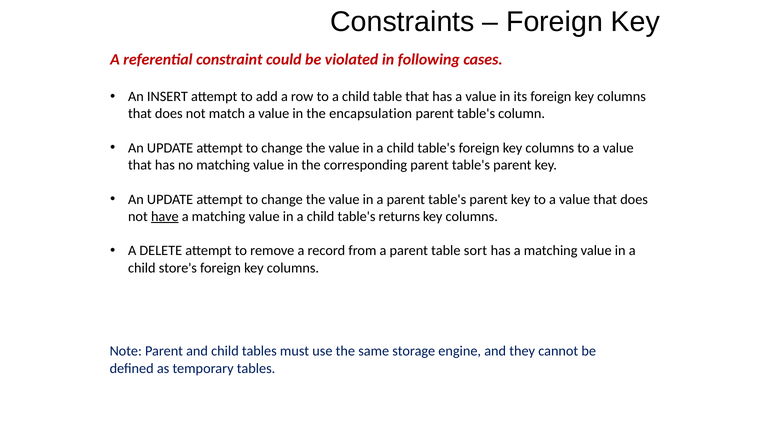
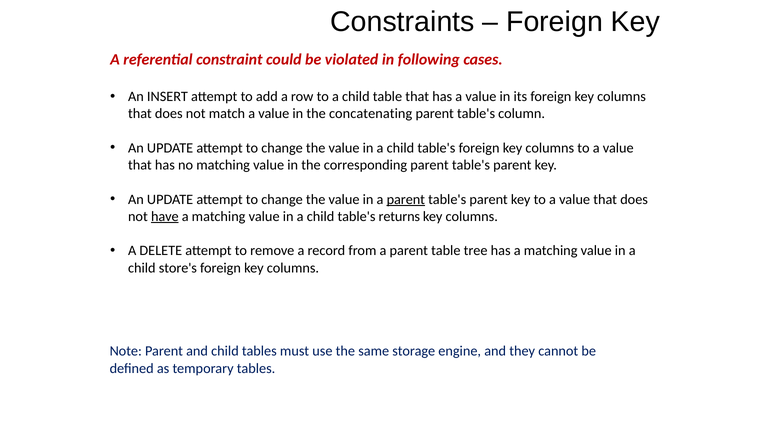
encapsulation: encapsulation -> concatenating
parent at (406, 199) underline: none -> present
sort: sort -> tree
